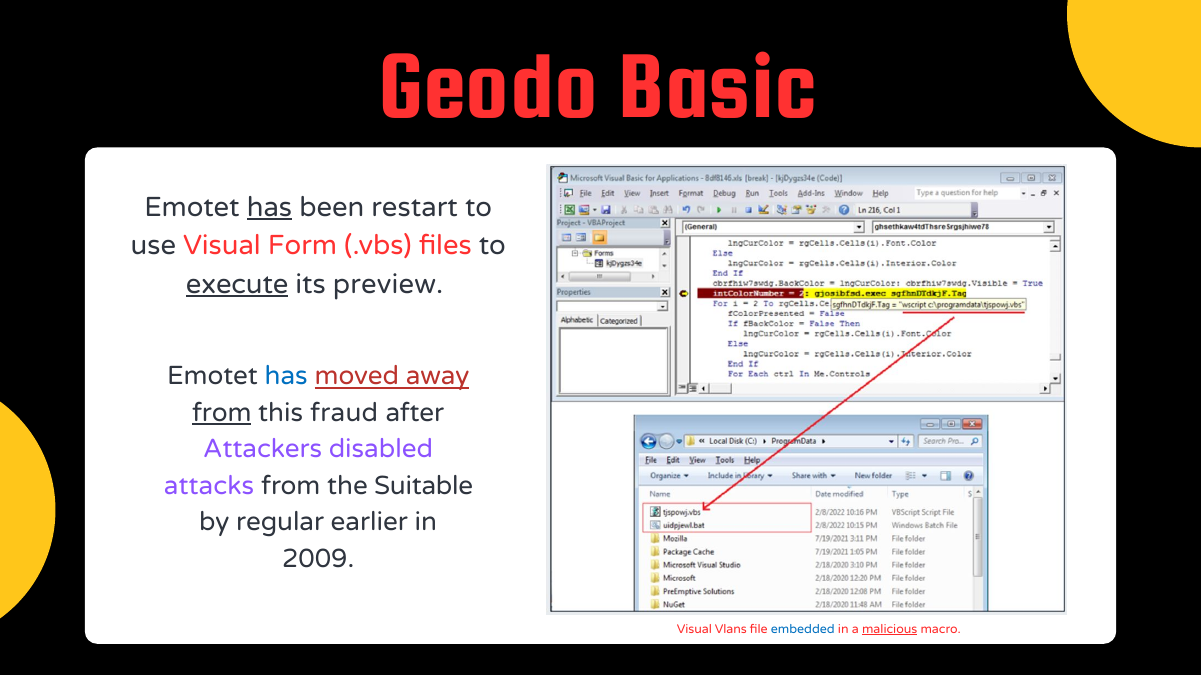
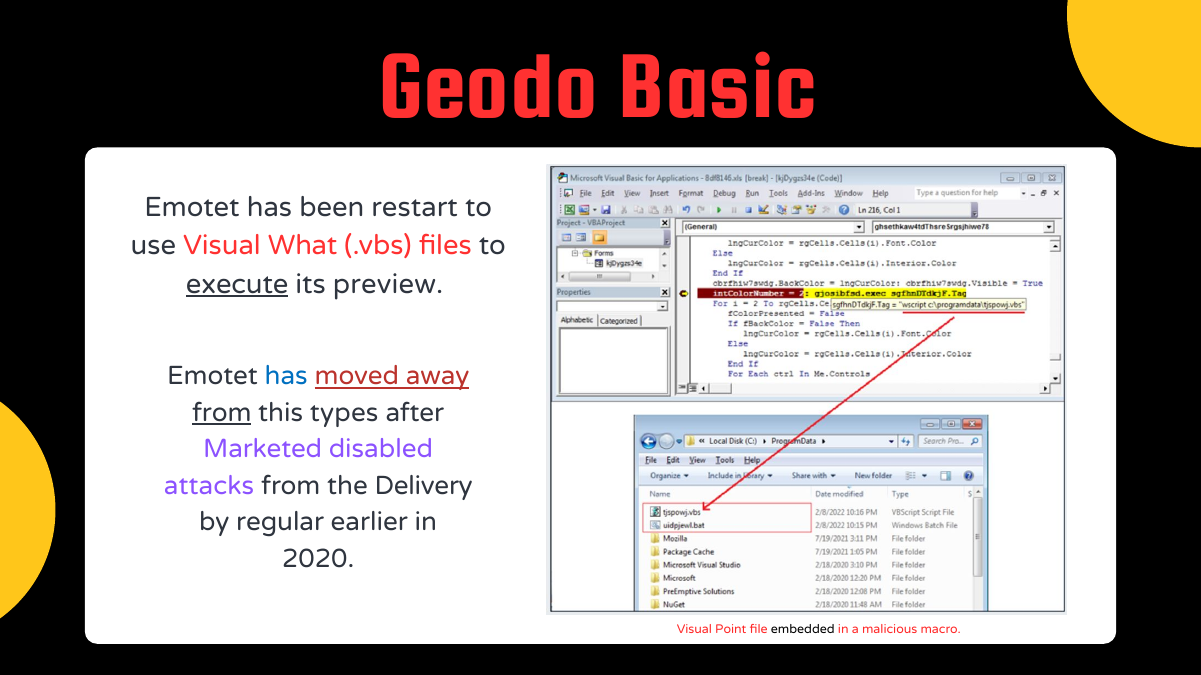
has at (269, 207) underline: present -> none
Form: Form -> What
fraud: fraud -> types
Attackers: Attackers -> Marketed
Suitable: Suitable -> Delivery
2009: 2009 -> 2020
Vlans: Vlans -> Point
embedded colour: blue -> black
malicious underline: present -> none
